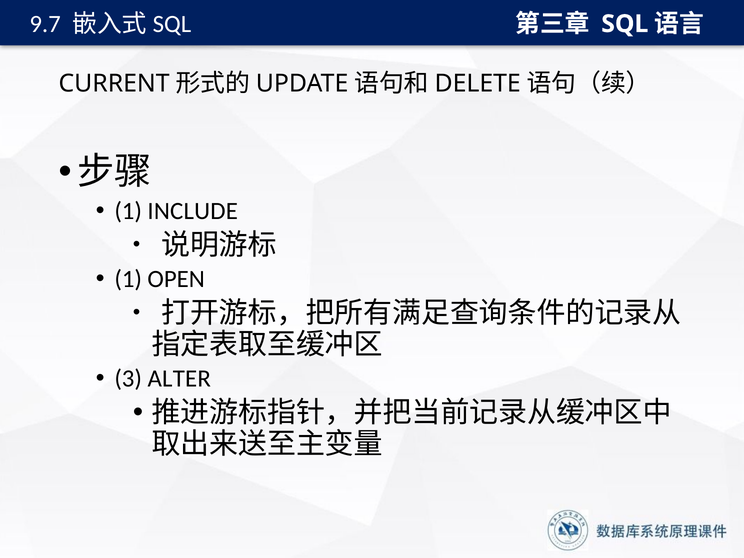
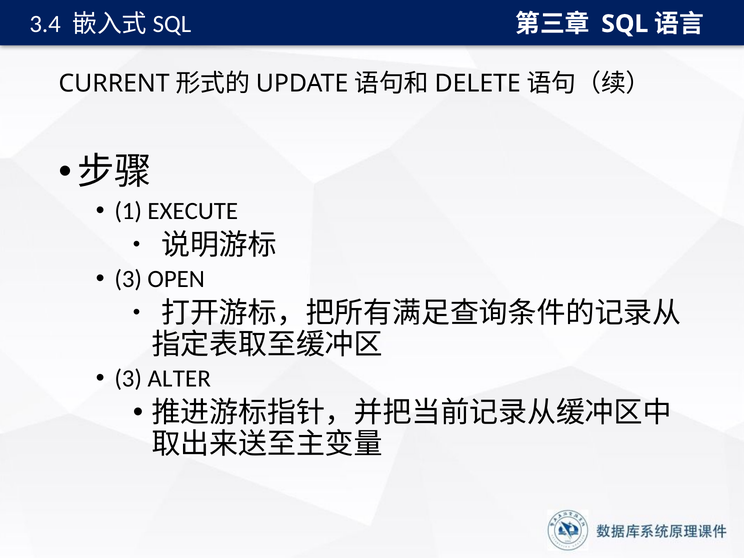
9.7: 9.7 -> 3.4
INCLUDE: INCLUDE -> EXECUTE
1 at (128, 279): 1 -> 3
